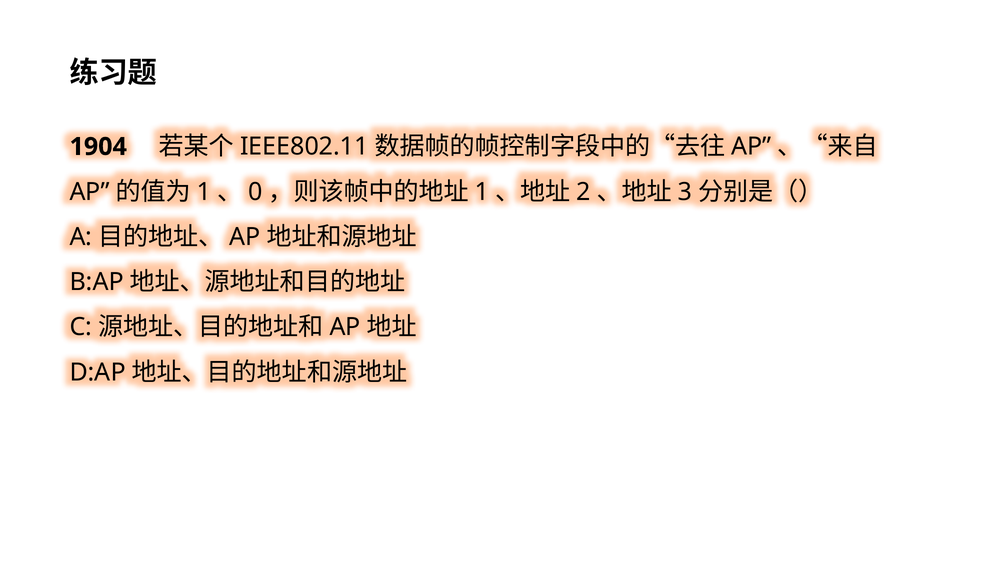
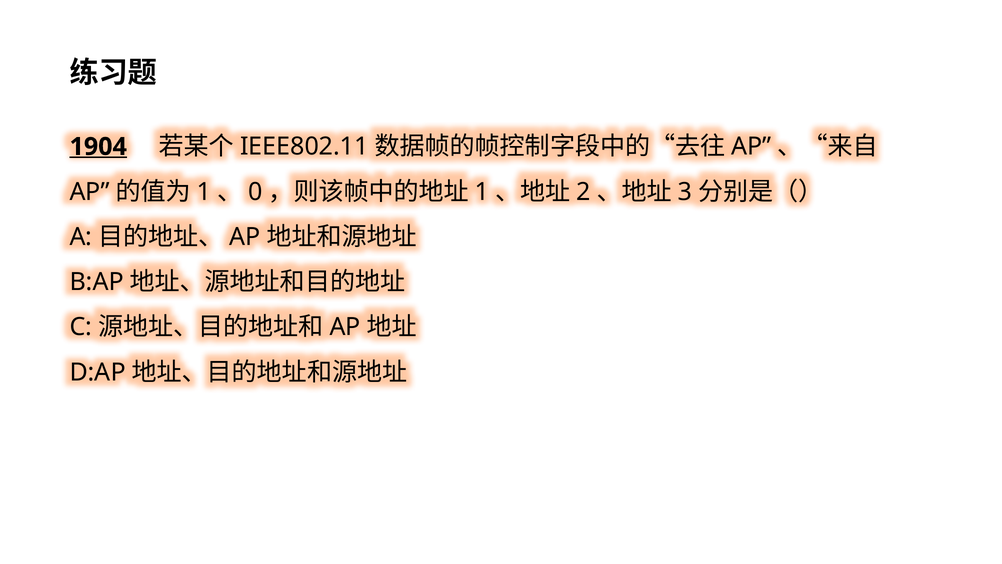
1904 underline: none -> present
